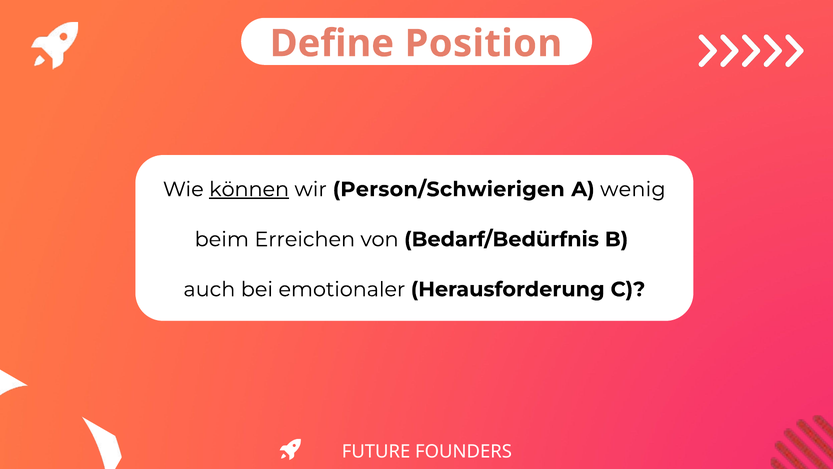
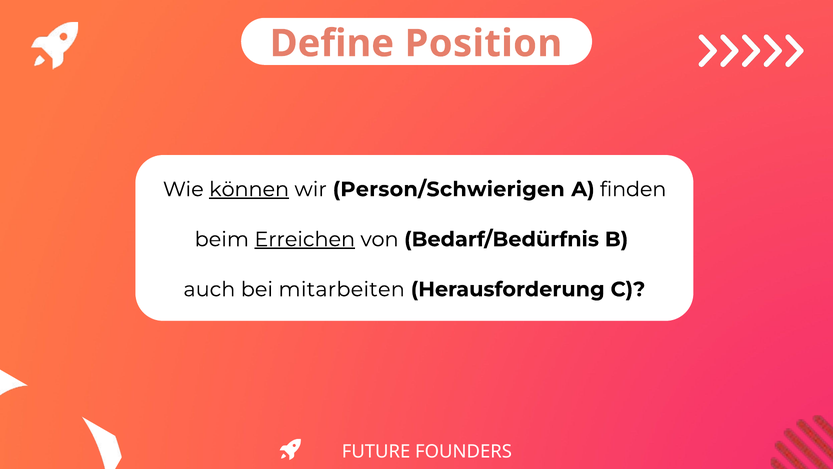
wenig: wenig -> finden
Erreichen underline: none -> present
emotionaler: emotionaler -> mitarbeiten
